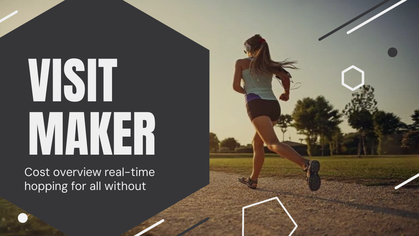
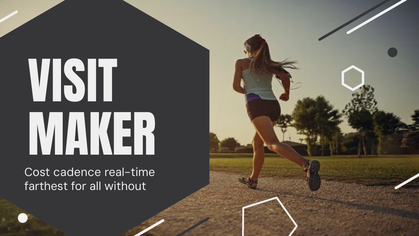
overview: overview -> cadence
hopping: hopping -> farthest
